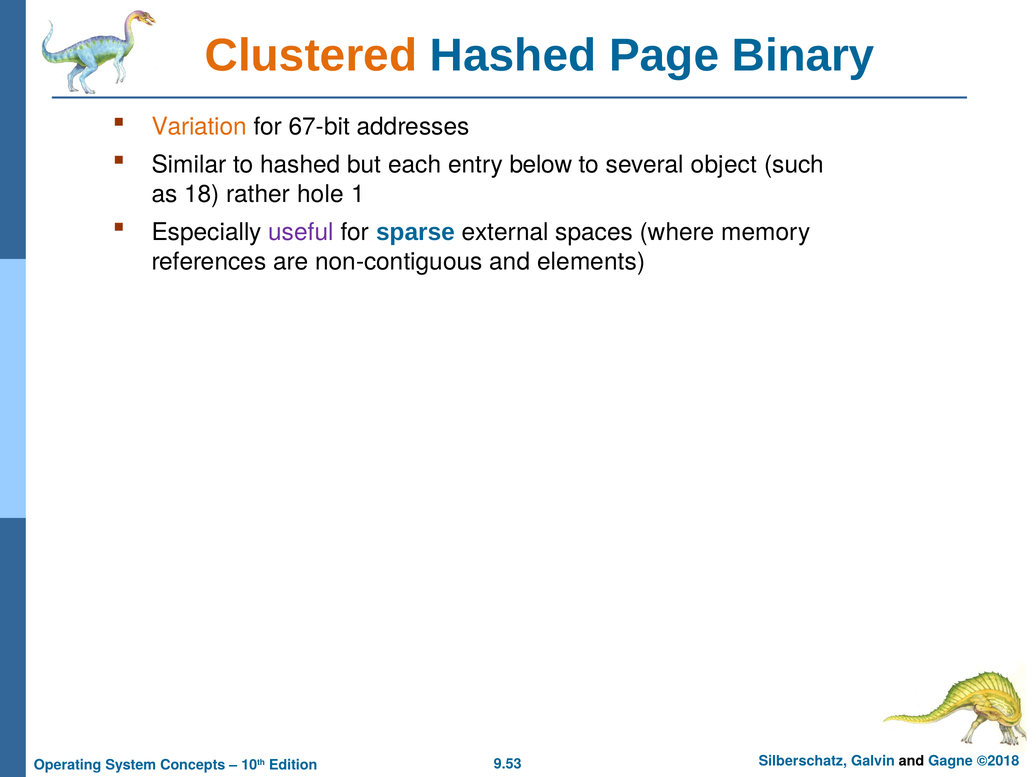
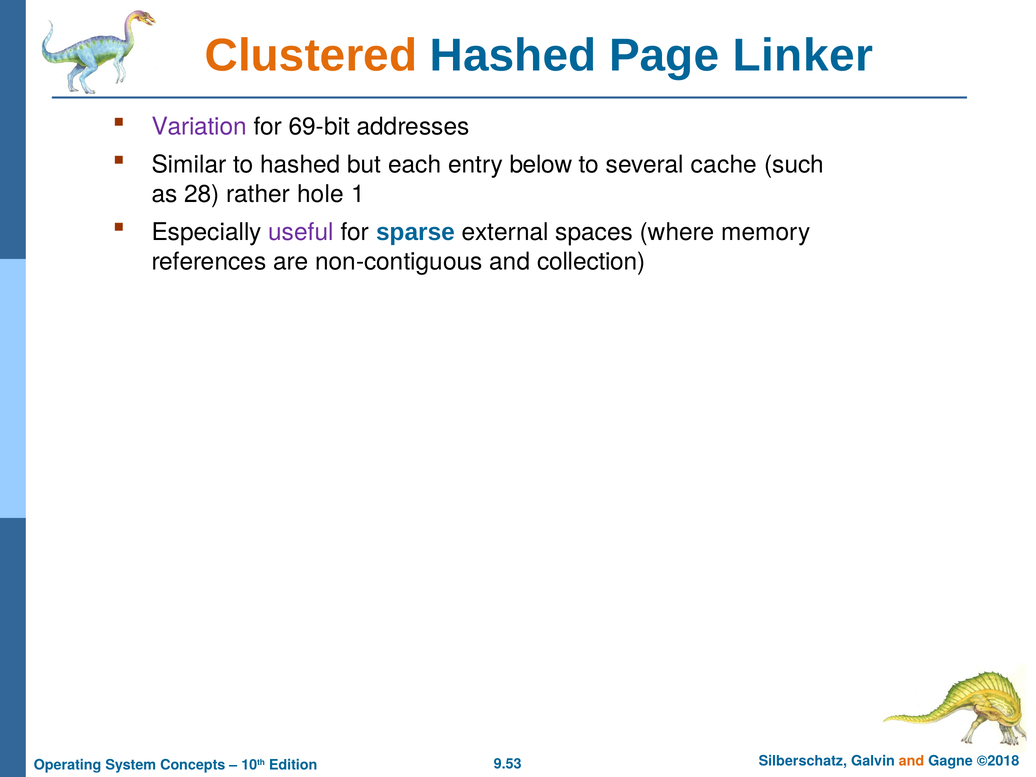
Binary: Binary -> Linker
Variation colour: orange -> purple
67-bit: 67-bit -> 69-bit
object: object -> cache
18: 18 -> 28
elements: elements -> collection
and at (911, 761) colour: black -> orange
